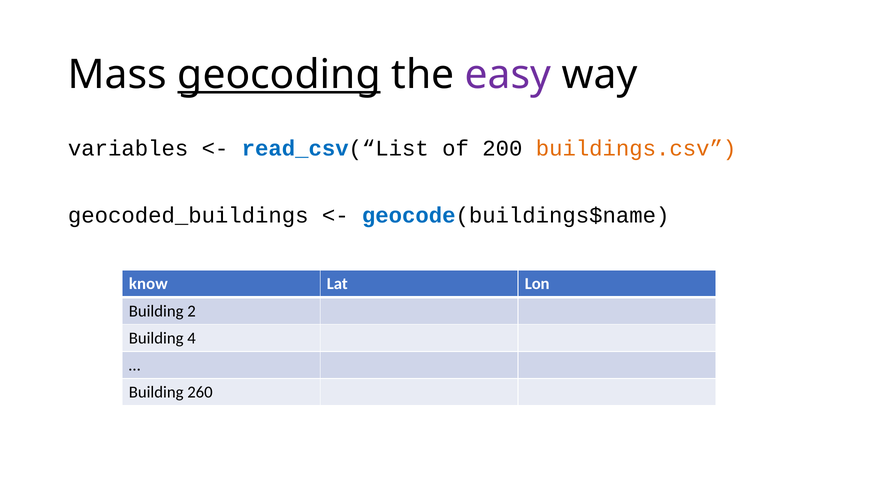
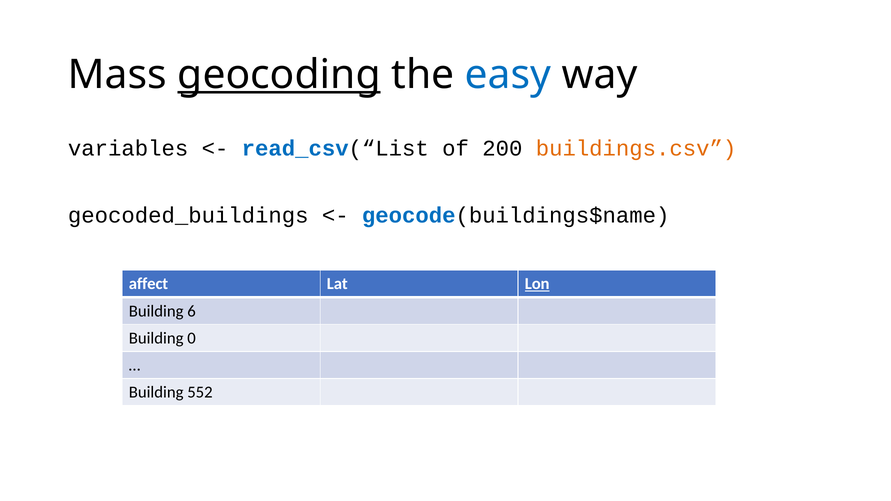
easy colour: purple -> blue
know: know -> affect
Lon underline: none -> present
2: 2 -> 6
4: 4 -> 0
260: 260 -> 552
